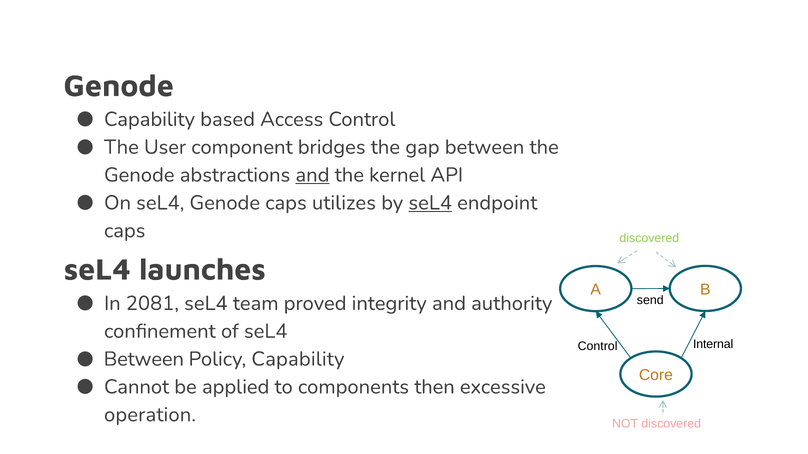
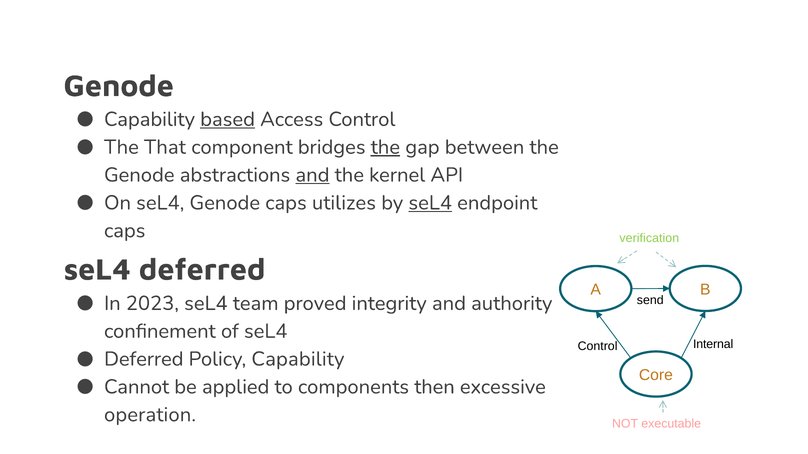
based underline: none -> present
User: User -> That
the at (385, 147) underline: none -> present
discovered at (649, 239): discovered -> verification
seL4 launches: launches -> deferred
2081: 2081 -> 2023
Between at (144, 359): Between -> Deferred
NOT discovered: discovered -> executable
